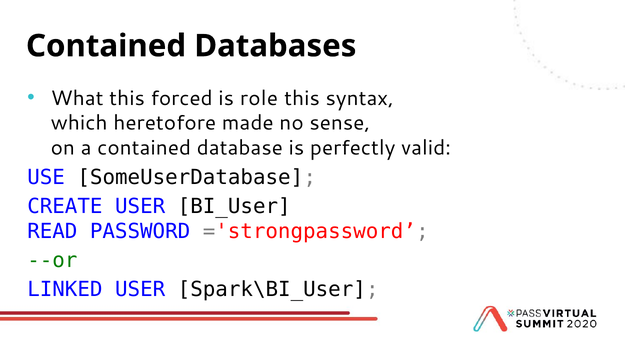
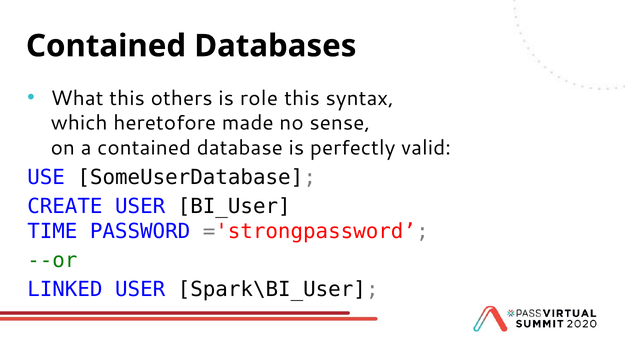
forced: forced -> others
READ: READ -> TIME
